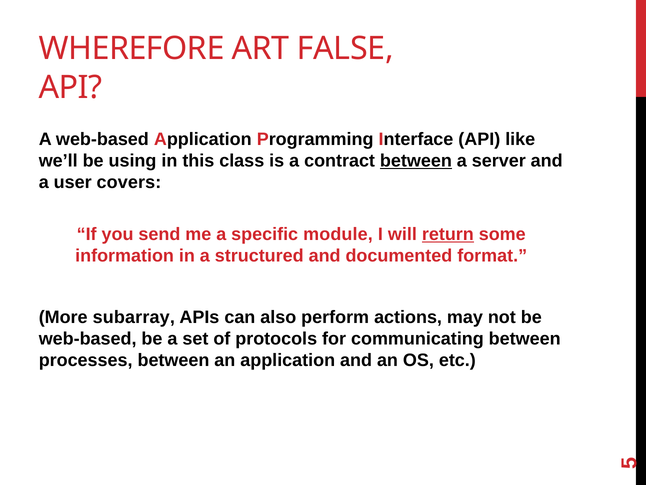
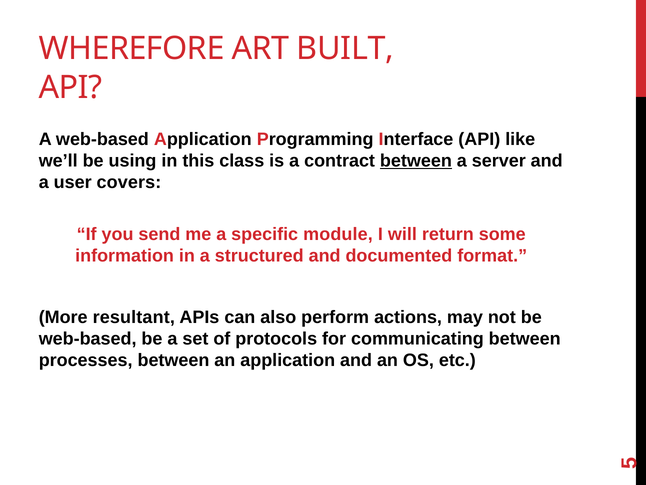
FALSE: FALSE -> BUILT
return underline: present -> none
subarray: subarray -> resultant
